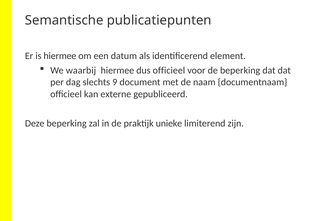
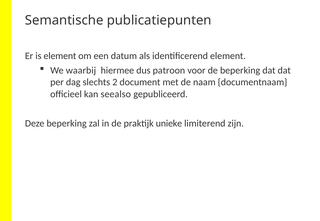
is hiermee: hiermee -> element
dus officieel: officieel -> patroon
9: 9 -> 2
externe: externe -> seealso
